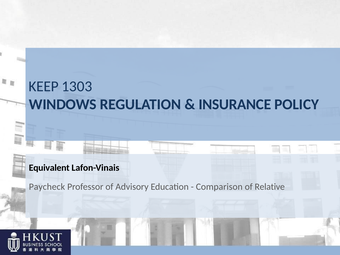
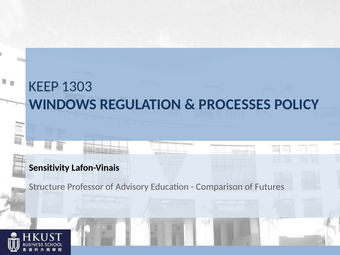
INSURANCE: INSURANCE -> PROCESSES
Equivalent: Equivalent -> Sensitivity
Paycheck: Paycheck -> Structure
Relative: Relative -> Futures
